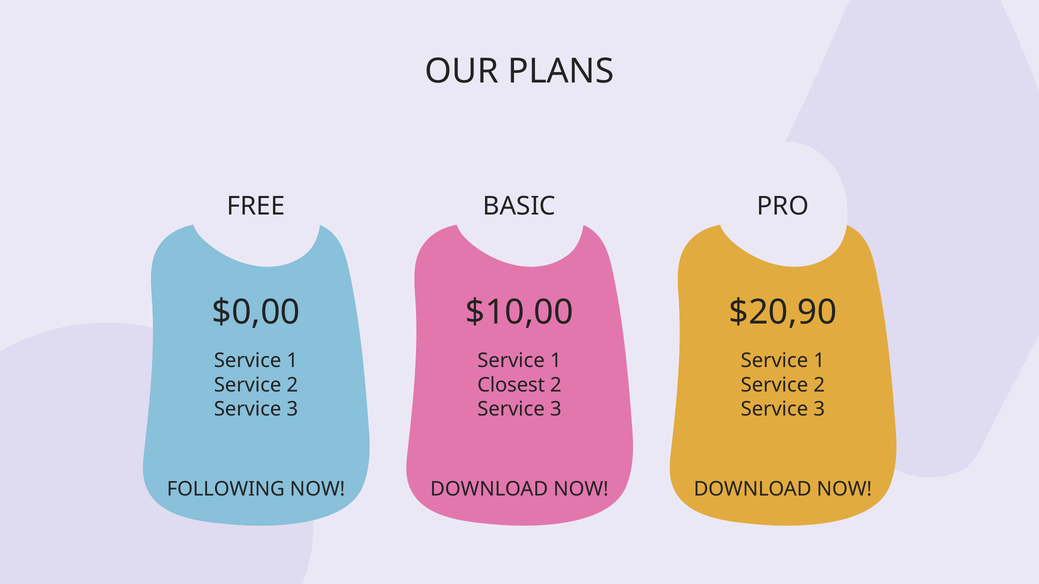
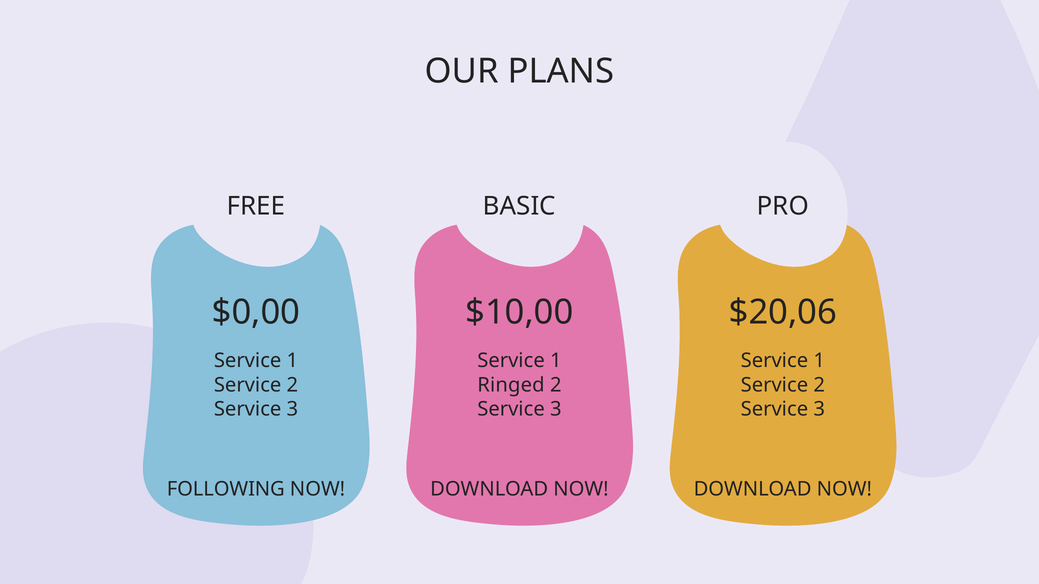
$20,90: $20,90 -> $20,06
Closest: Closest -> Ringed
